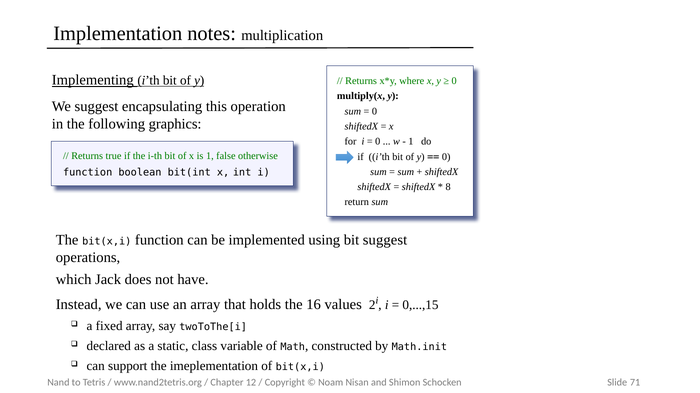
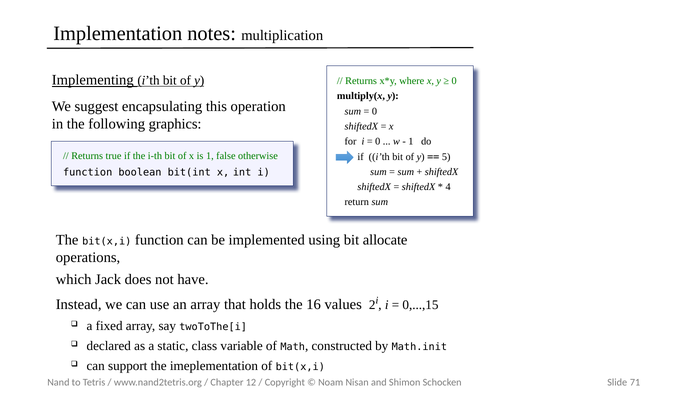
0 at (446, 157): 0 -> 5
8: 8 -> 4
bit suggest: suggest -> allocate
